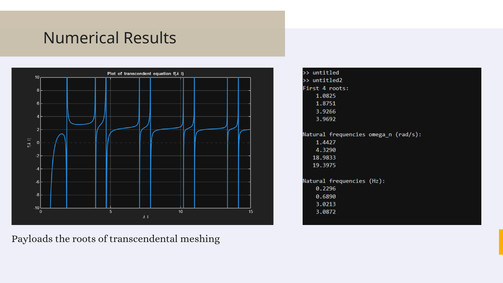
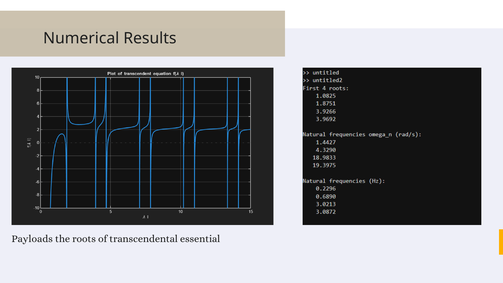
meshing: meshing -> essential
